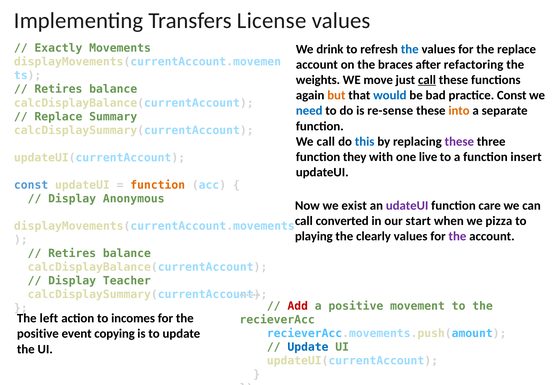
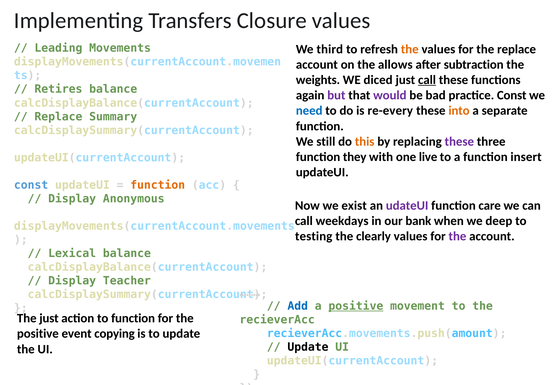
License: License -> Closure
Exactly: Exactly -> Leading
drink: drink -> third
the at (410, 49) colour: blue -> orange
braces: braces -> allows
refactoring: refactoring -> subtraction
move: move -> diced
but colour: orange -> purple
would colour: blue -> purple
re-sense: re-sense -> re-every
We call: call -> still
this colour: blue -> orange
converted: converted -> weekdays
start: start -> bank
pizza: pizza -> deep
playing: playing -> testing
Retires at (72, 253): Retires -> Lexical
Add colour: red -> blue
positive at (356, 306) underline: none -> present
The left: left -> just
to incomes: incomes -> function
Update at (308, 347) colour: blue -> black
